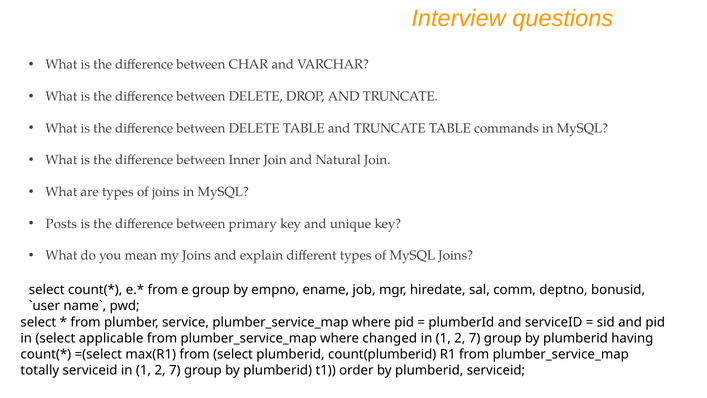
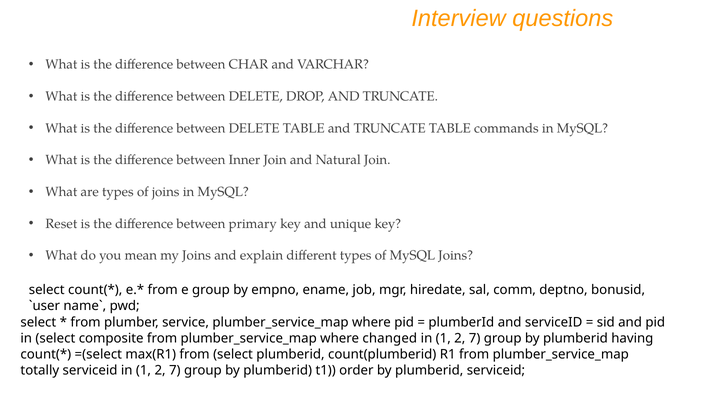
Posts: Posts -> Reset
applicable: applicable -> composite
